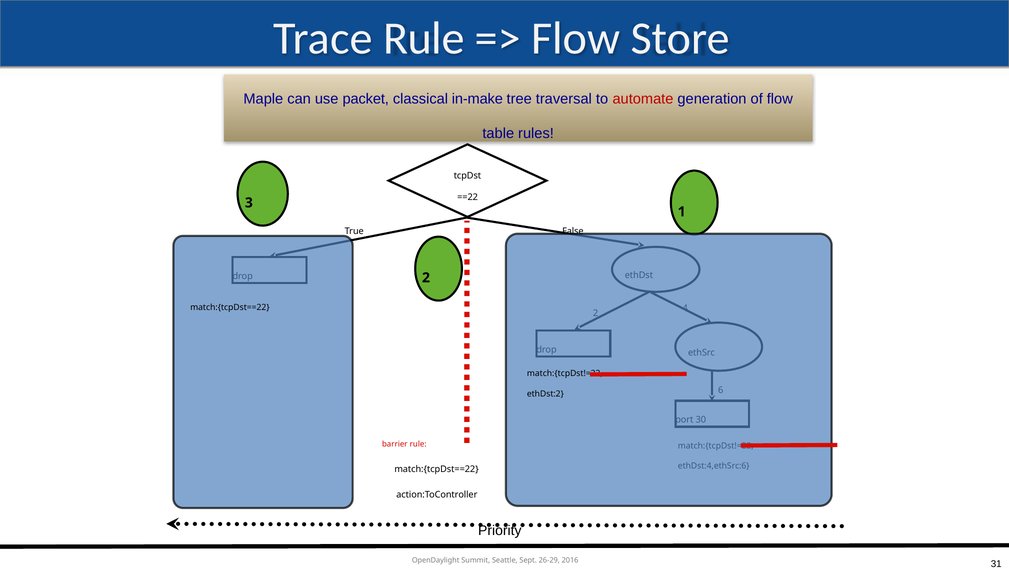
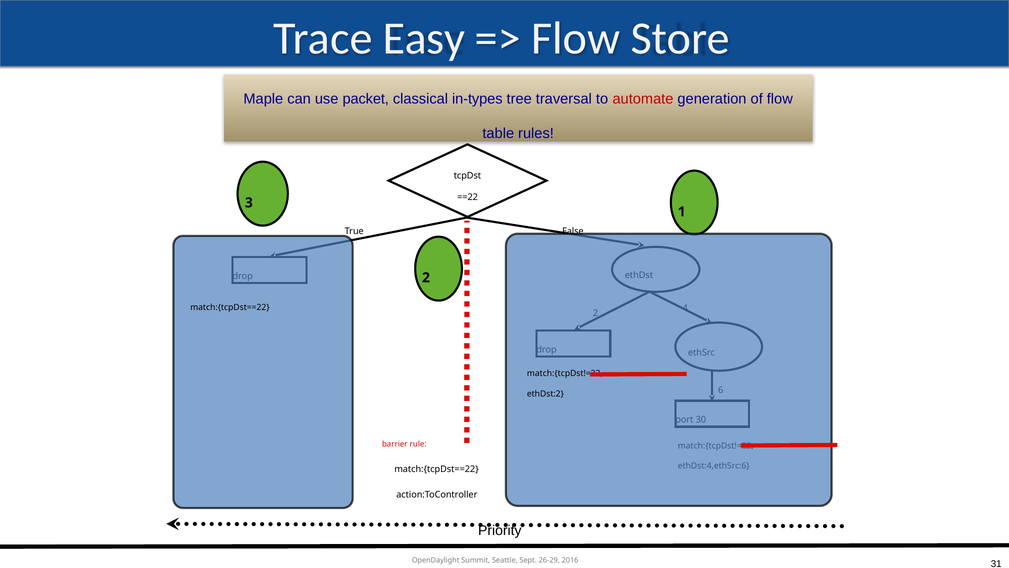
Trace Rule: Rule -> Easy
in-make: in-make -> in-types
